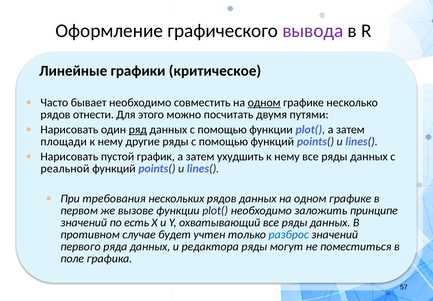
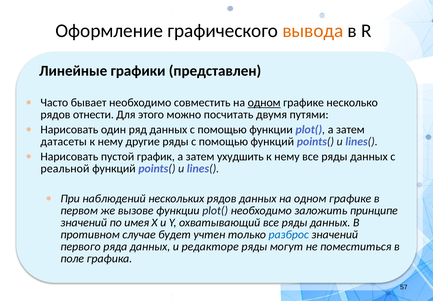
вывода colour: purple -> orange
критическое: критическое -> представлен
ряд underline: present -> none
площади: площади -> датасеты
требования: требования -> наблюдений
есть: есть -> имея
редактора: редактора -> редакторе
